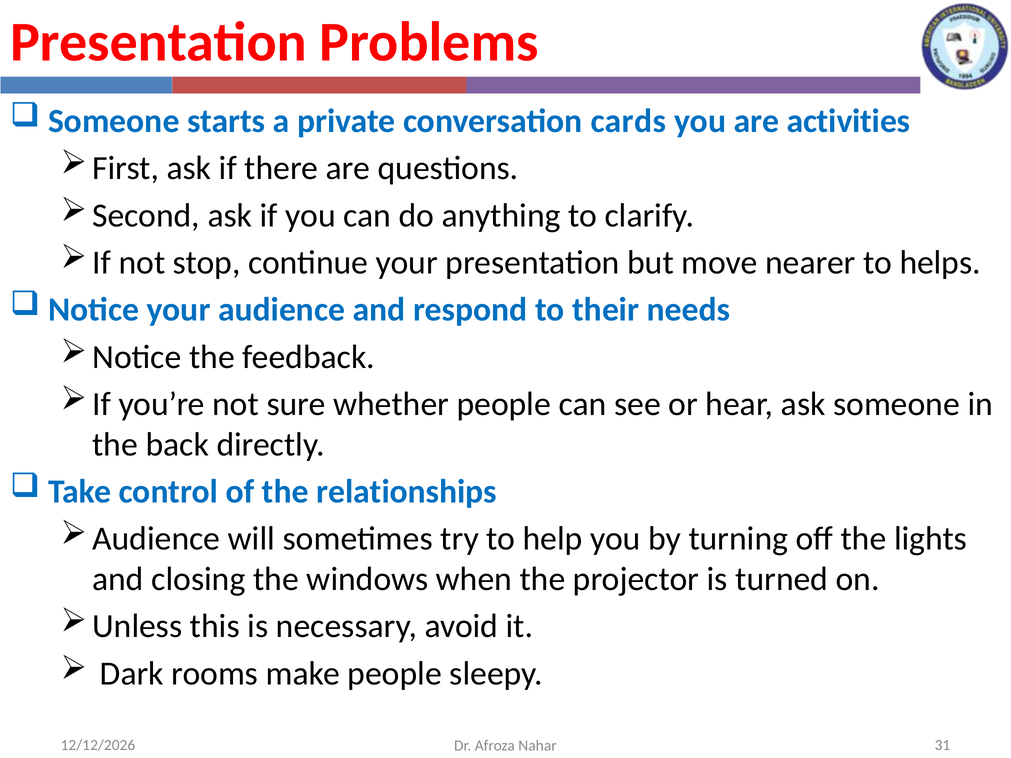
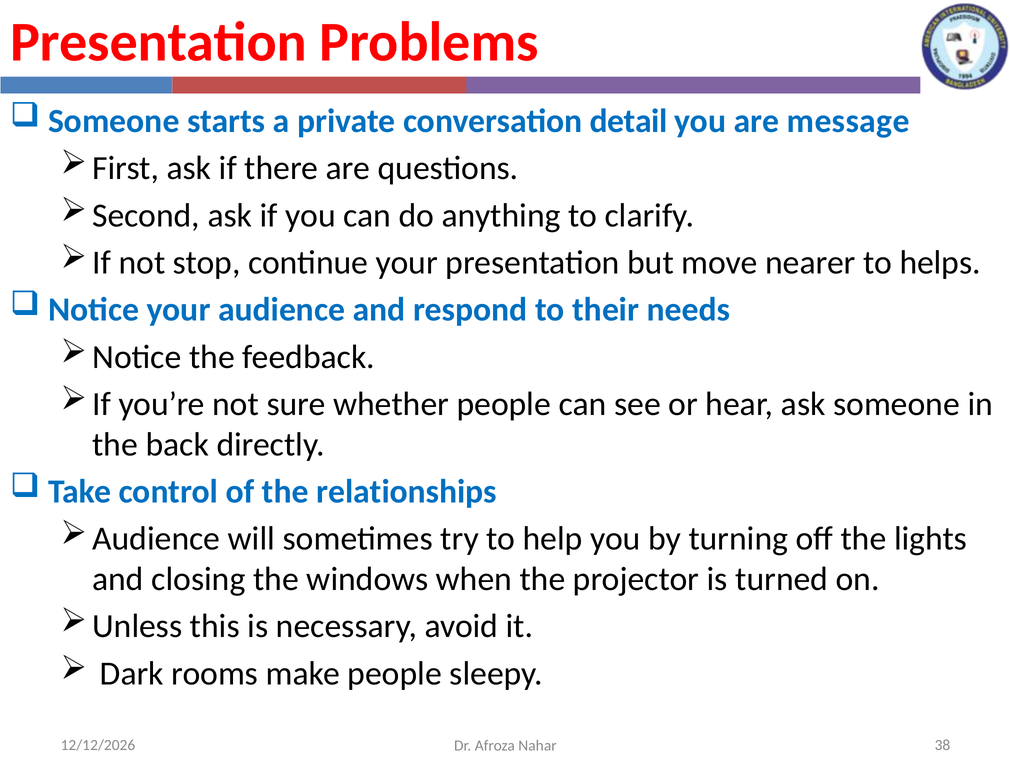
cards: cards -> detail
activities: activities -> message
31: 31 -> 38
